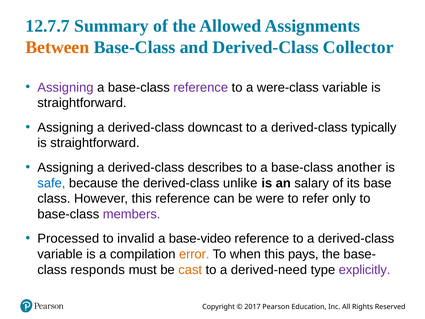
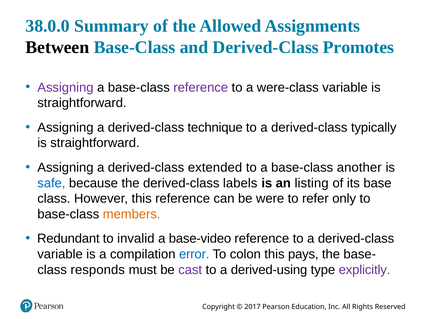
12.7.7: 12.7.7 -> 38.0.0
Between colour: orange -> black
Collector: Collector -> Promotes
downcast: downcast -> technique
describes: describes -> extended
unlike: unlike -> labels
salary: salary -> listing
members colour: purple -> orange
Processed: Processed -> Redundant
error colour: orange -> blue
when: when -> colon
cast colour: orange -> purple
derived-need: derived-need -> derived-using
